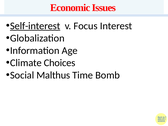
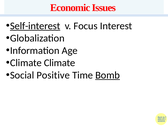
Climate Choices: Choices -> Climate
Malthus: Malthus -> Positive
Bomb underline: none -> present
